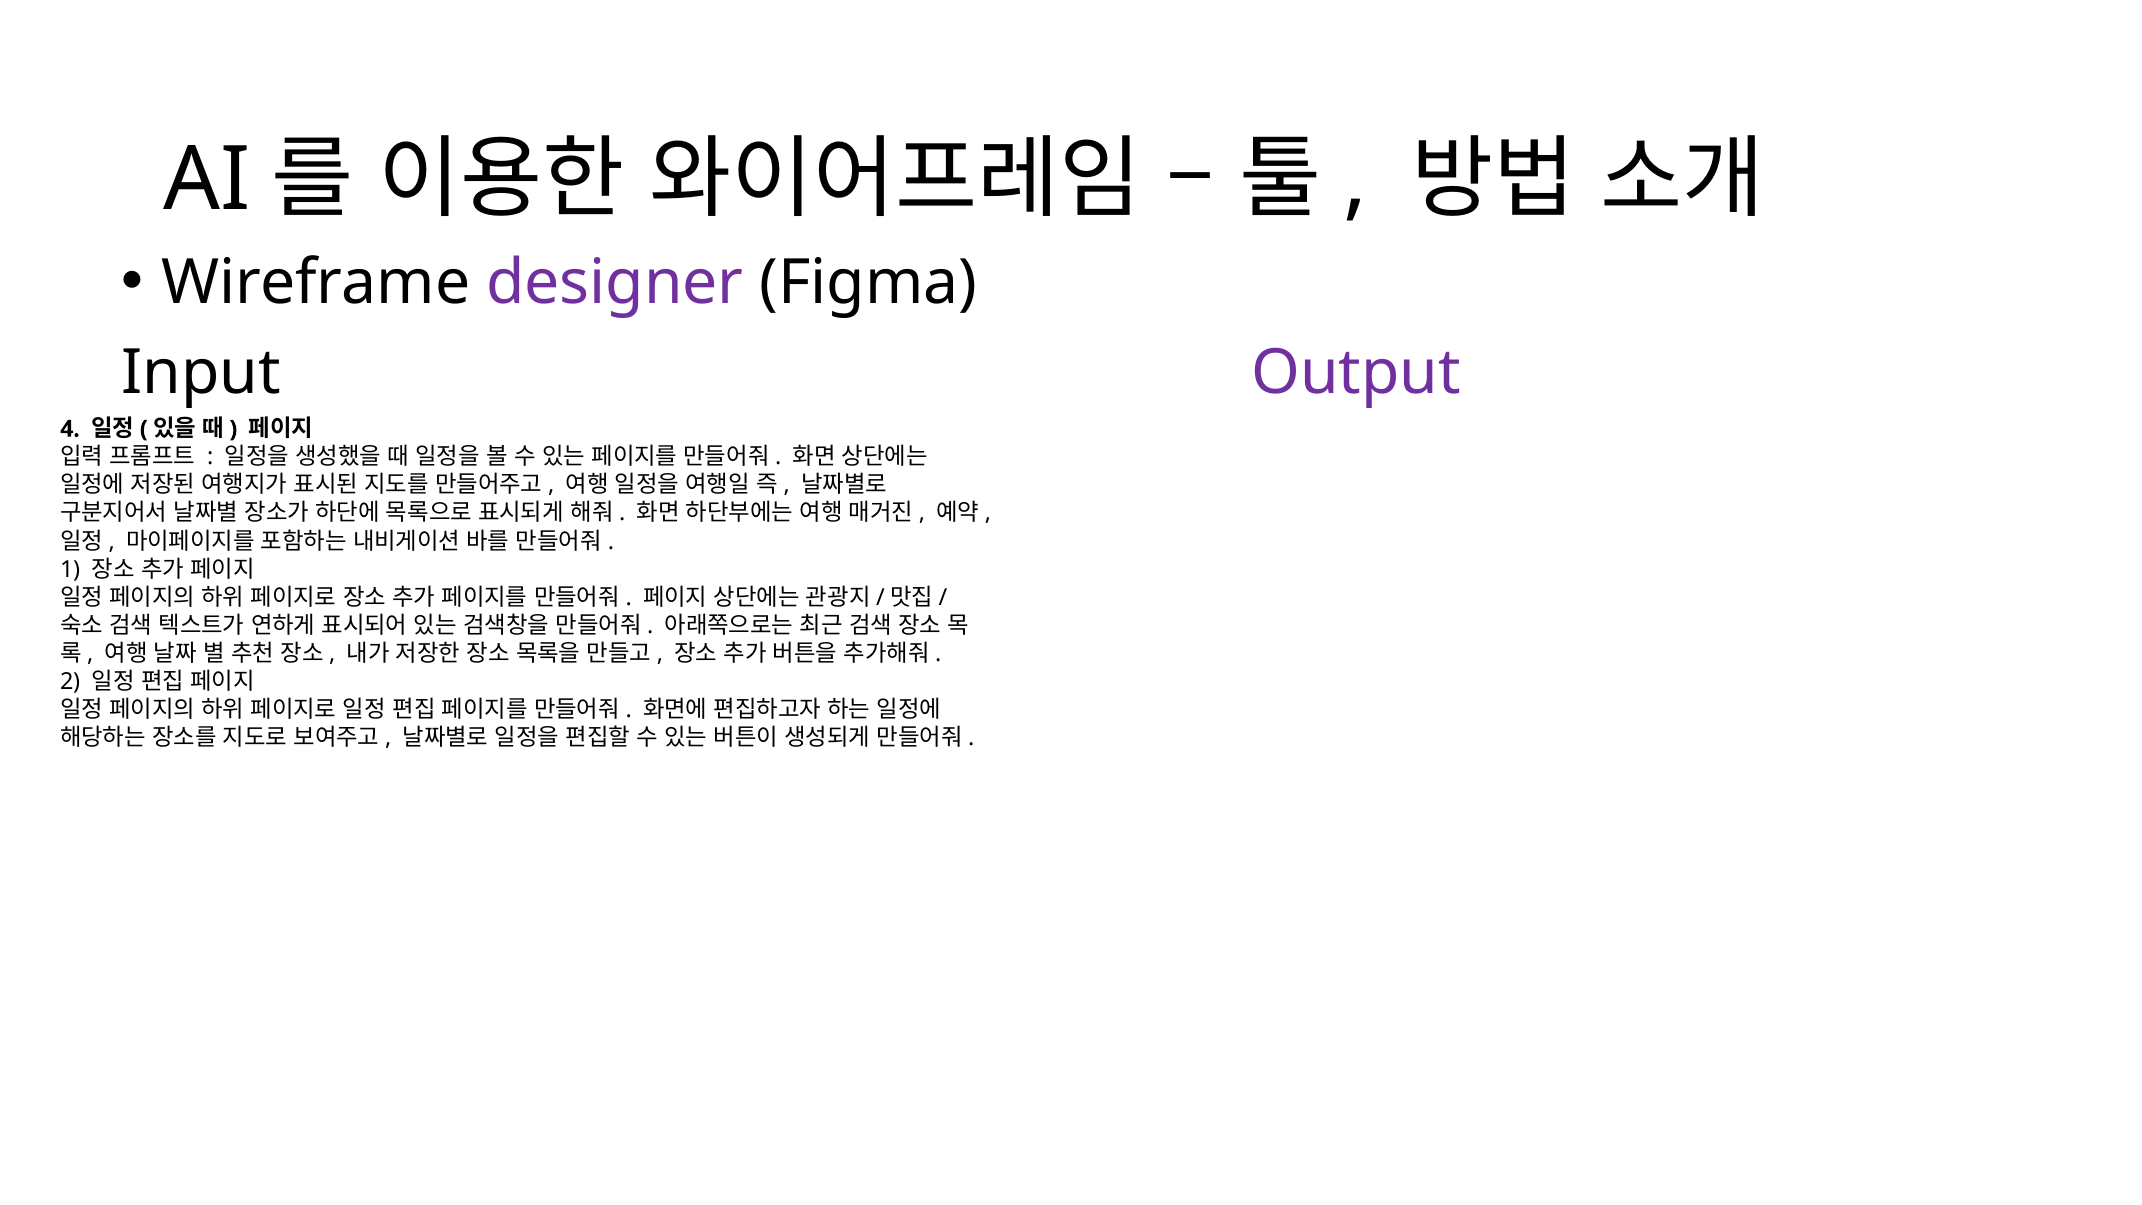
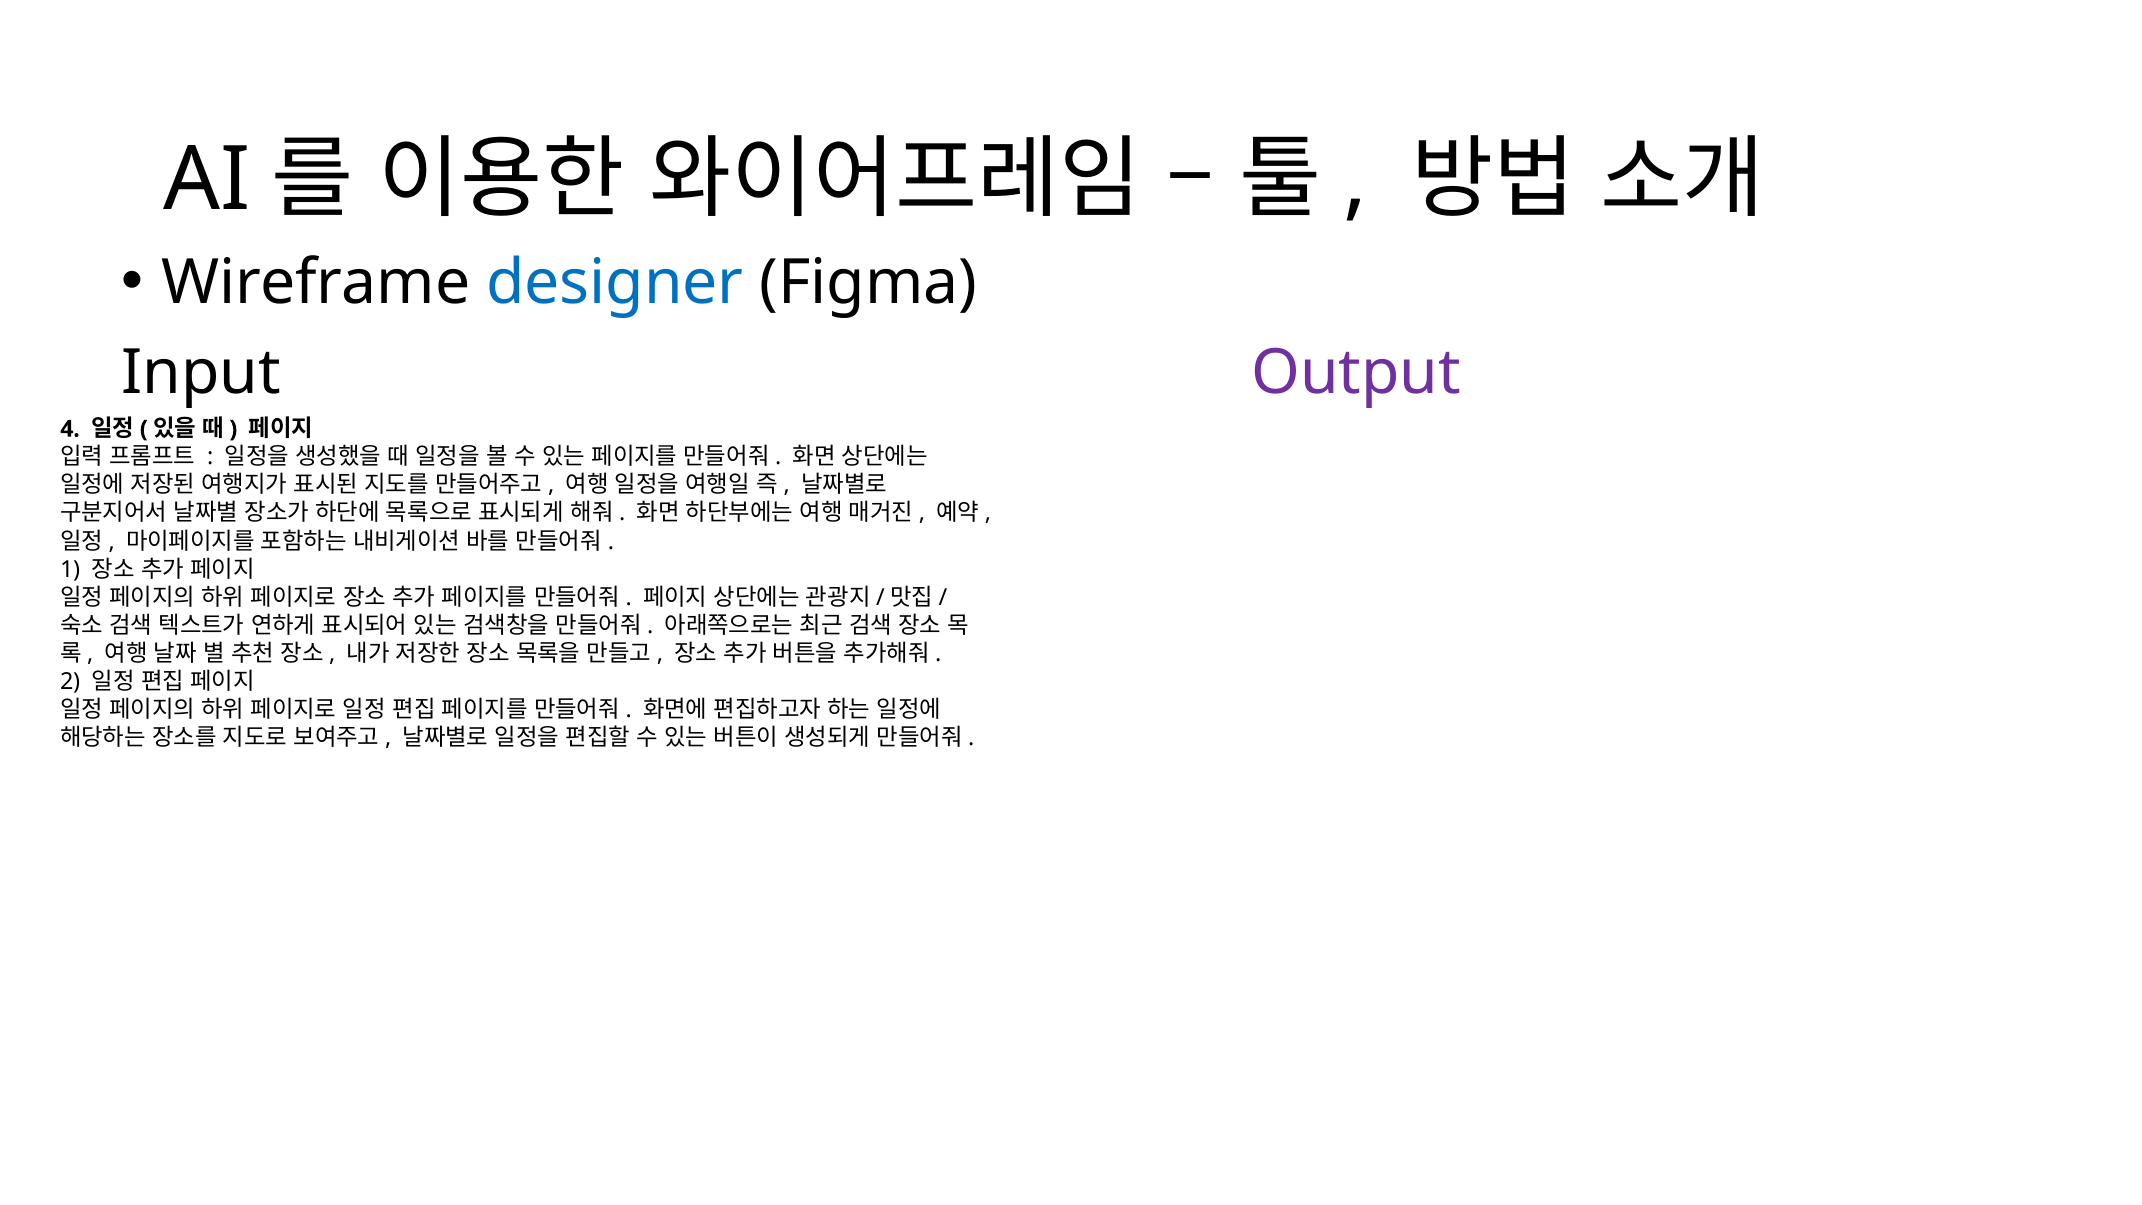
designer colour: purple -> blue
